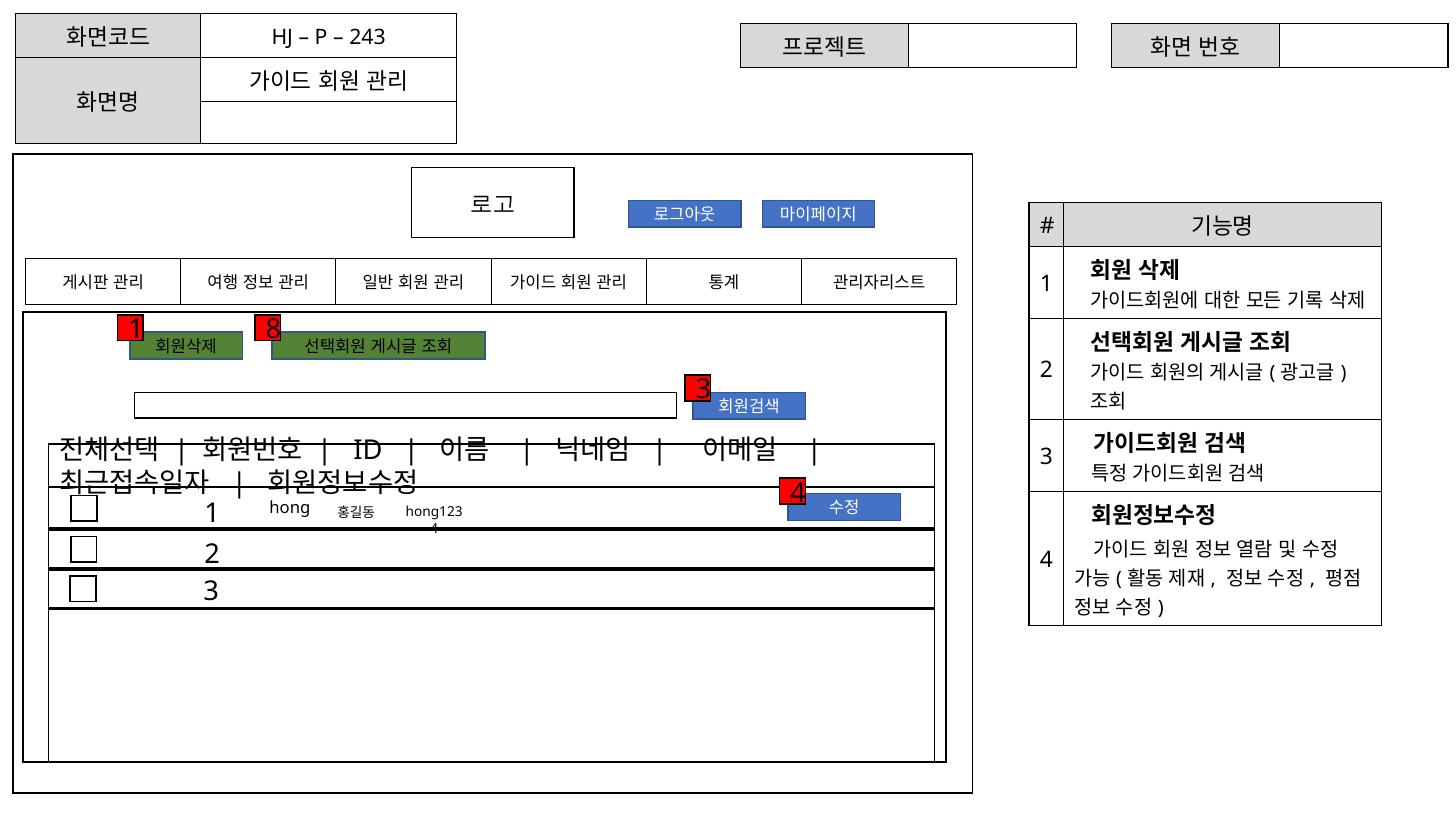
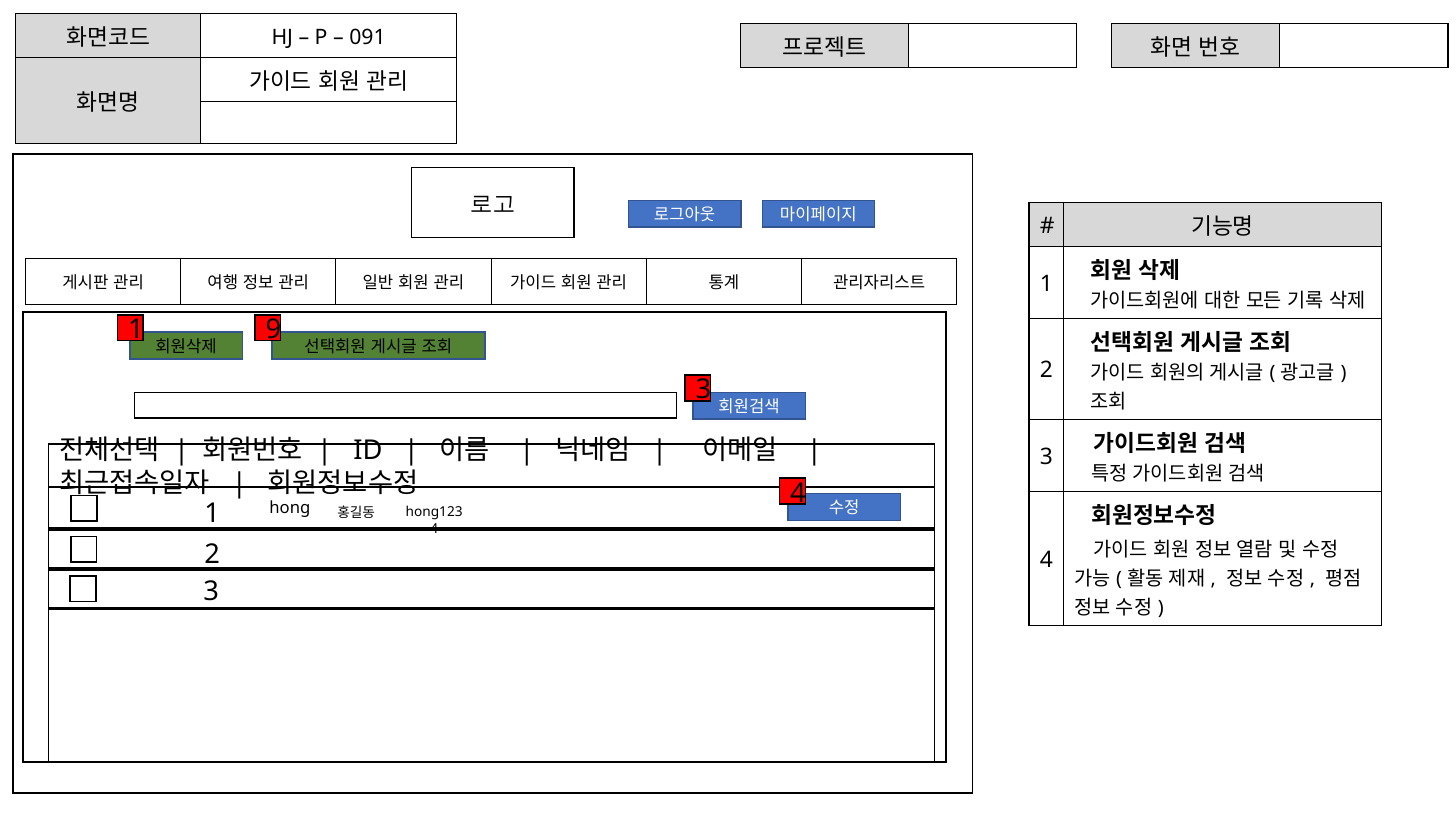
243: 243 -> 091
8: 8 -> 9
